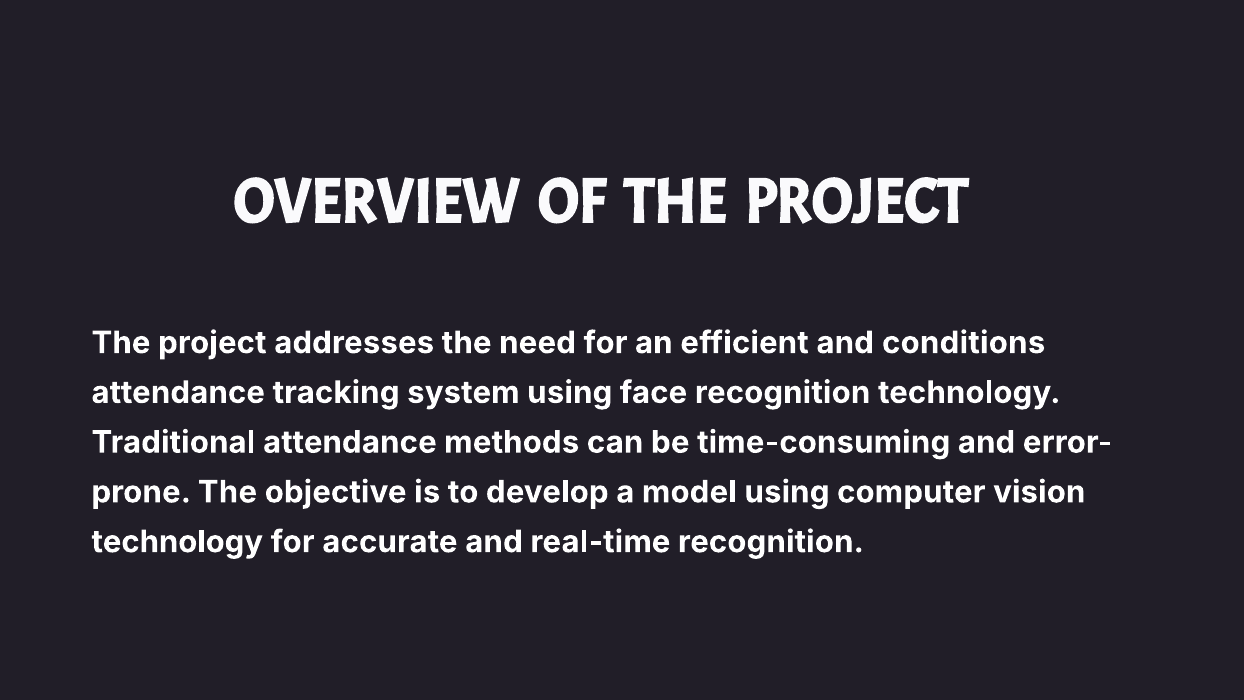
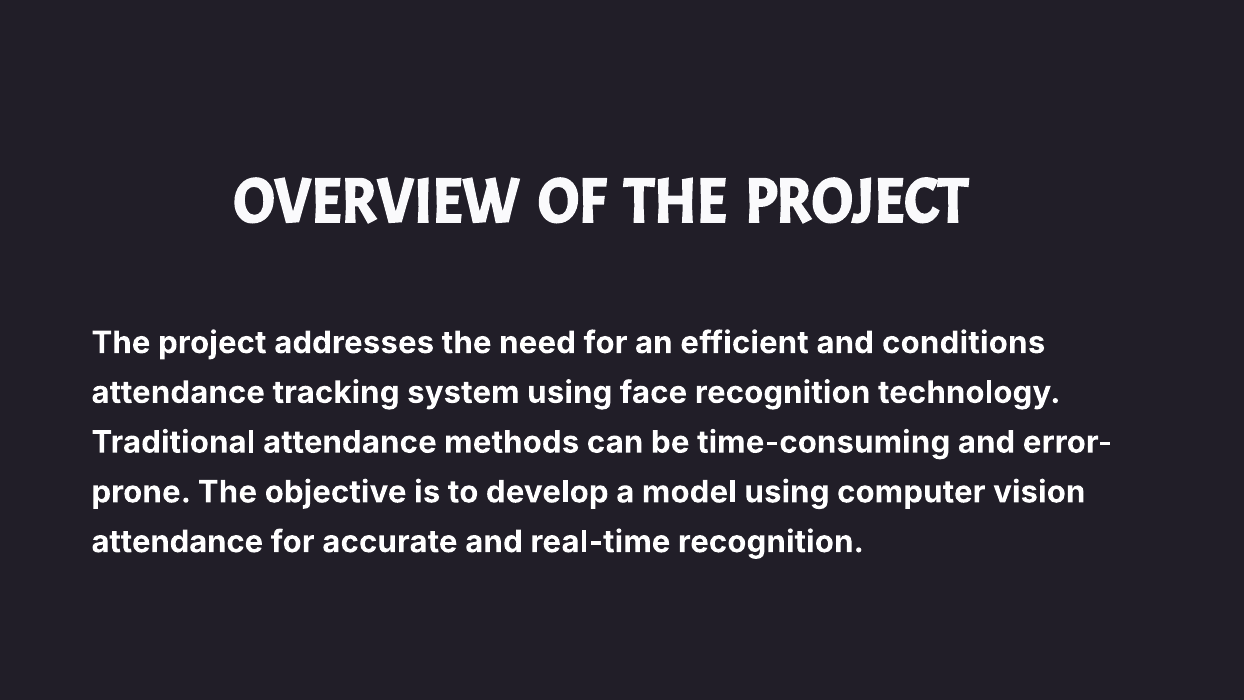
technology at (177, 542): technology -> attendance
